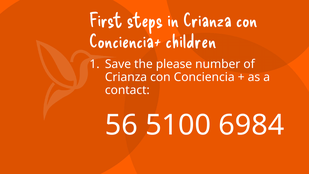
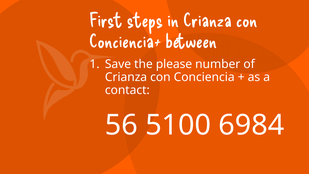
children: children -> between
